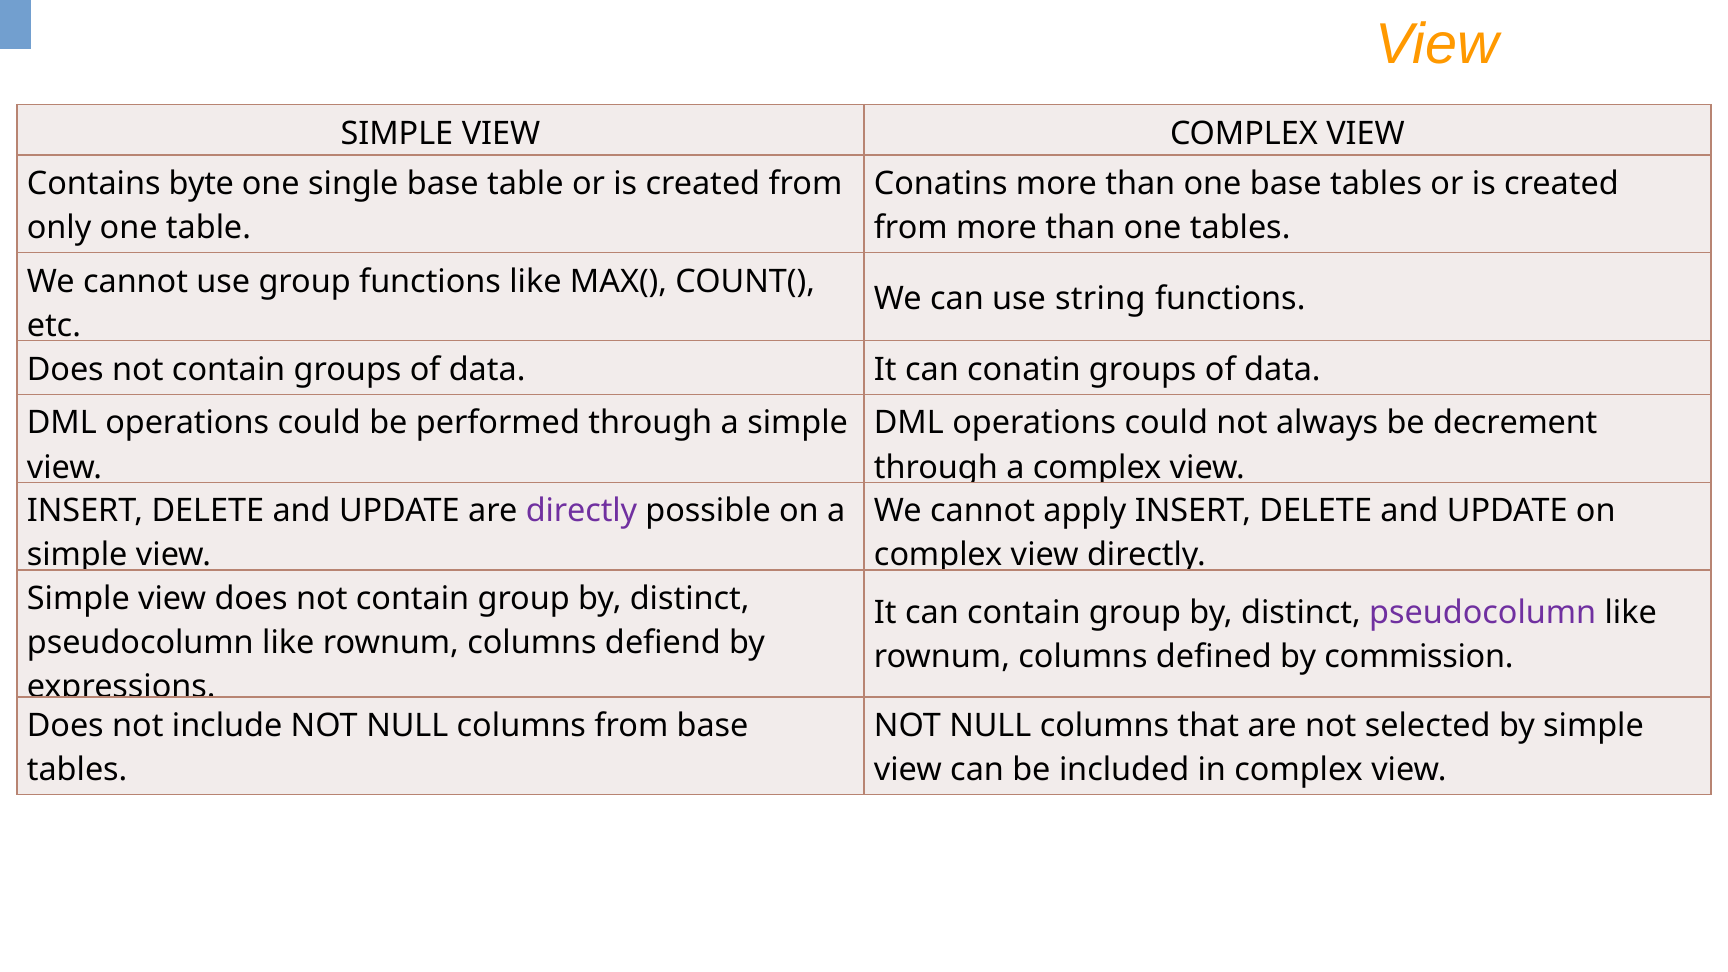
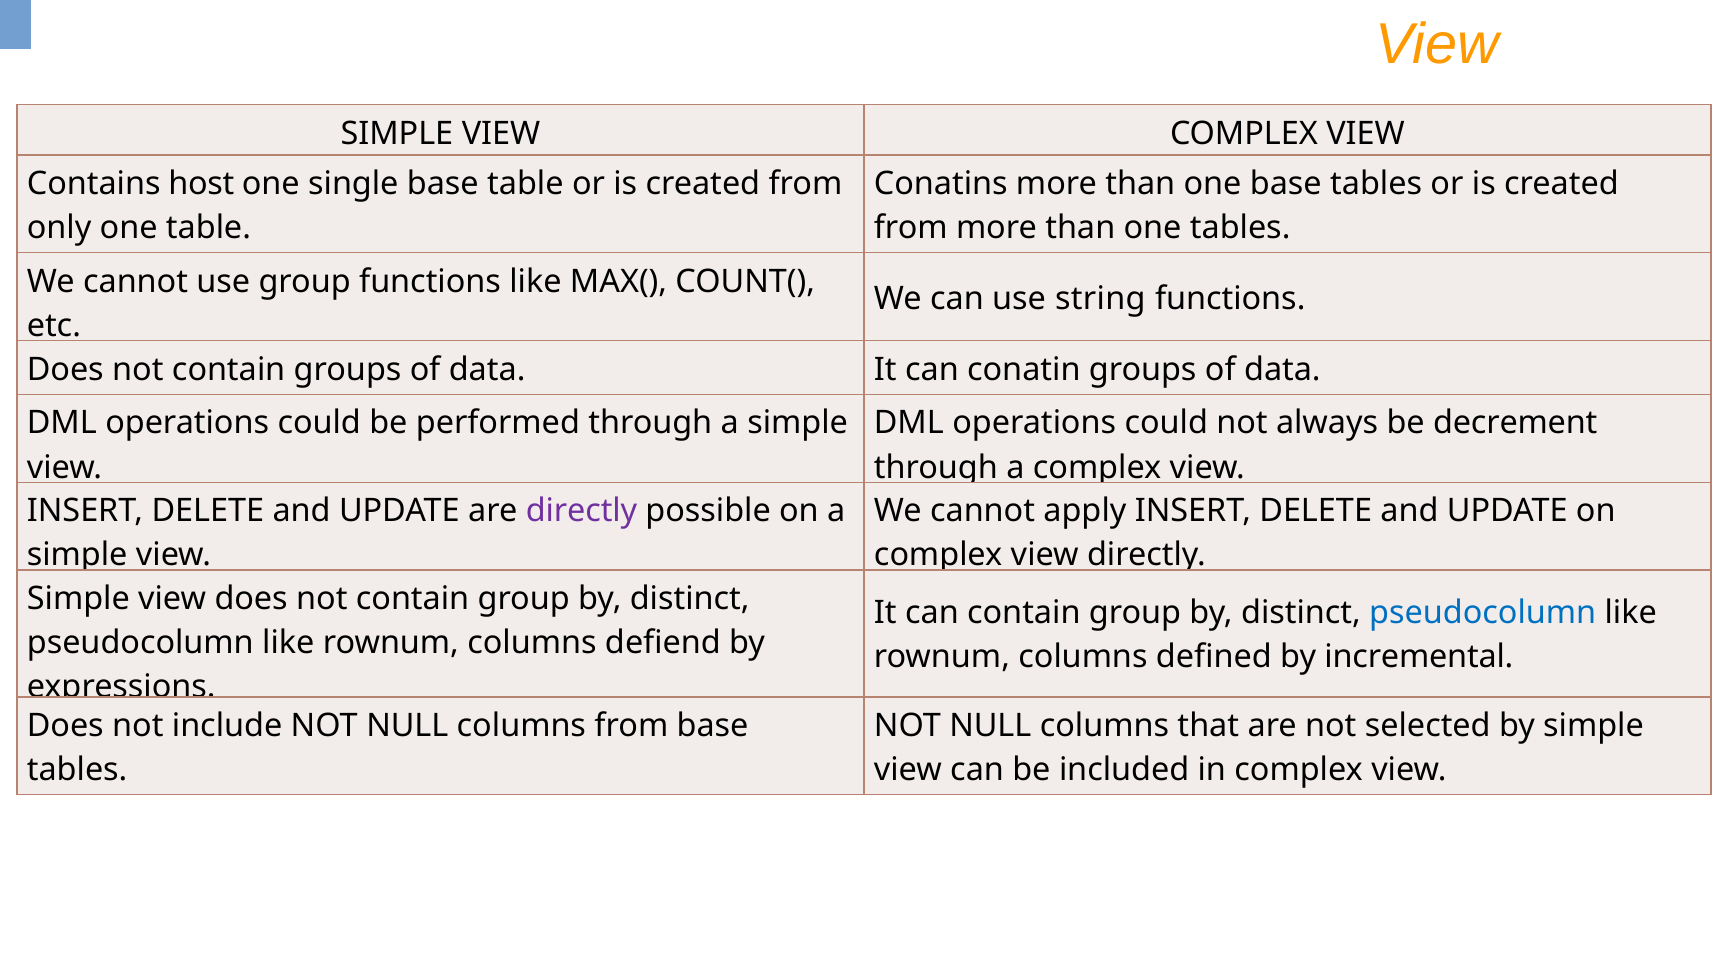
byte: byte -> host
pseudocolumn at (1483, 613) colour: purple -> blue
commission: commission -> incremental
